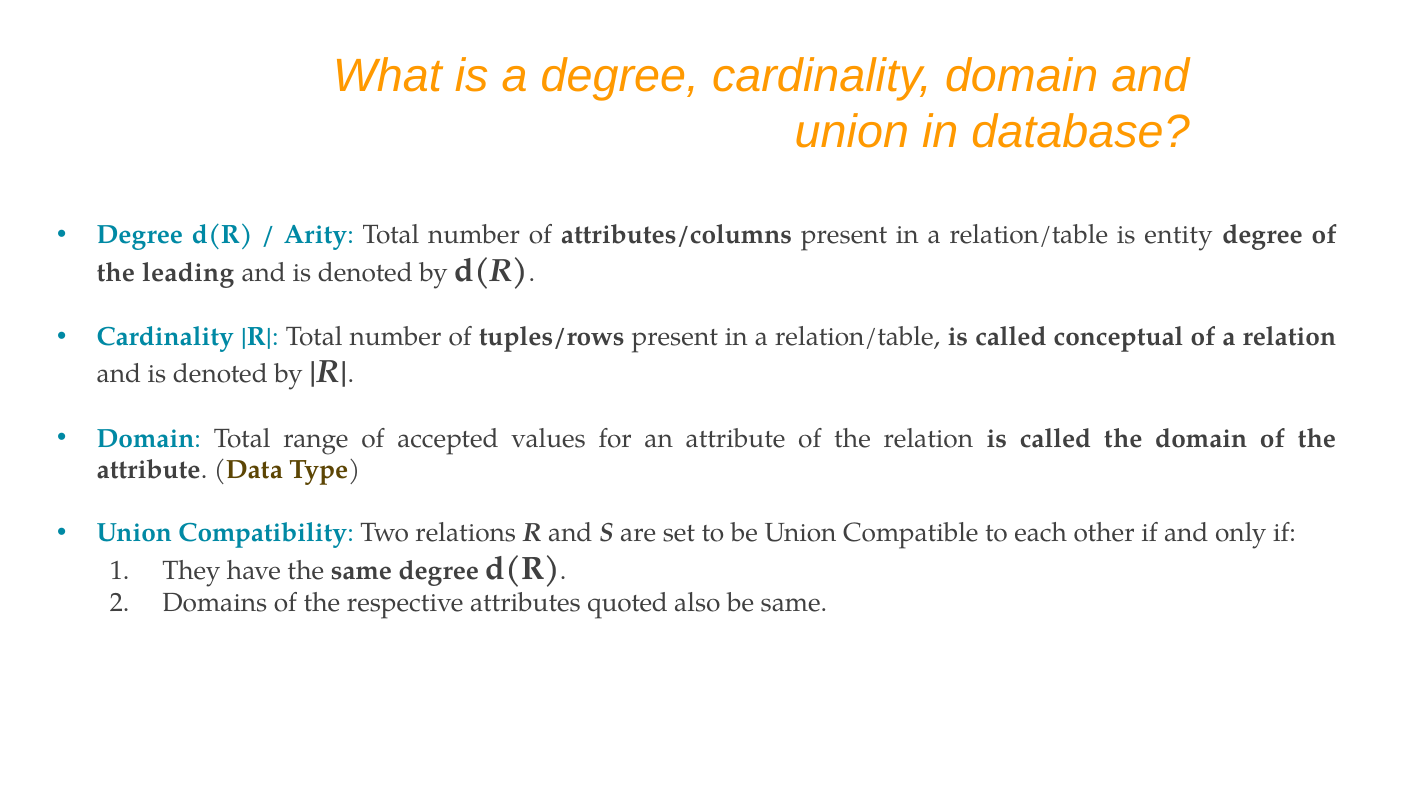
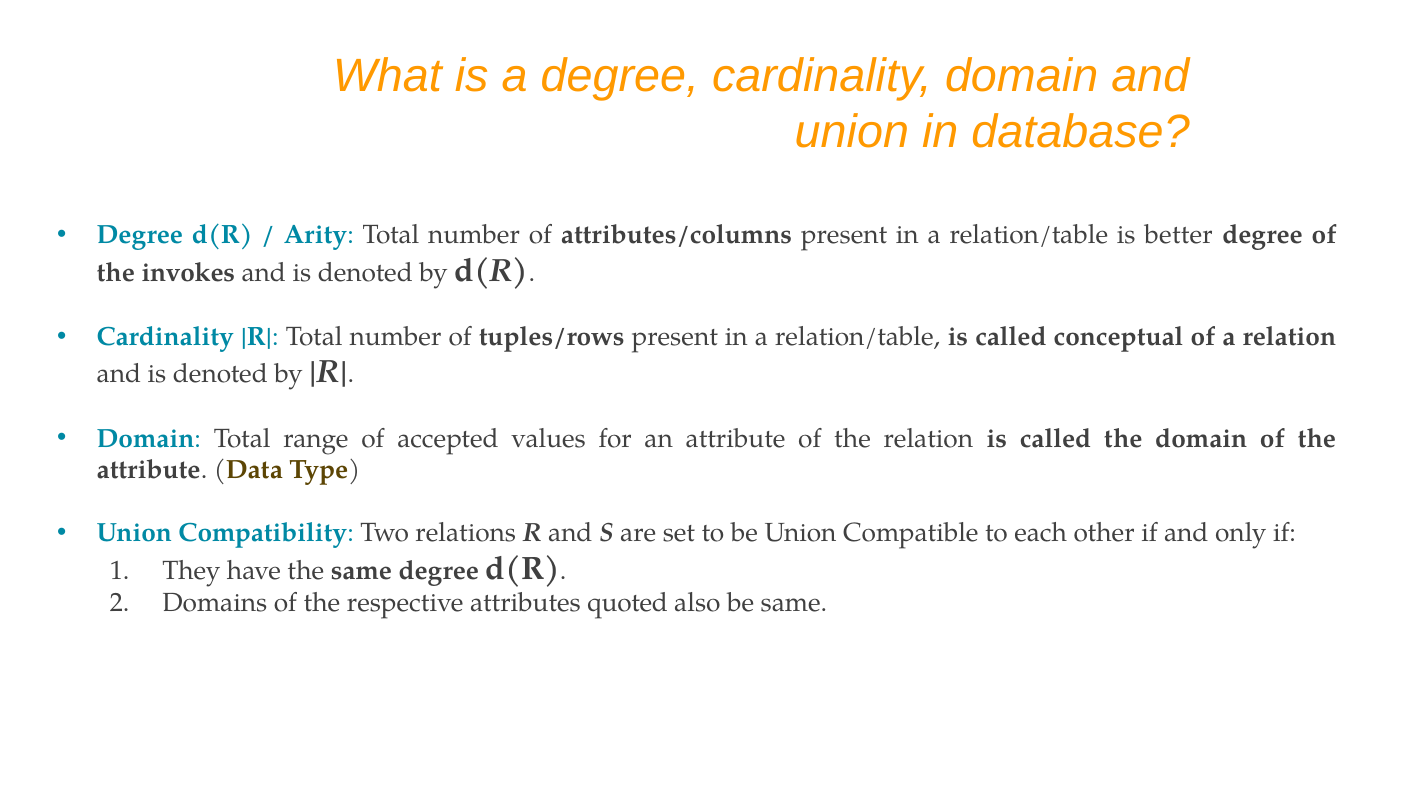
entity: entity -> better
leading: leading -> invokes
